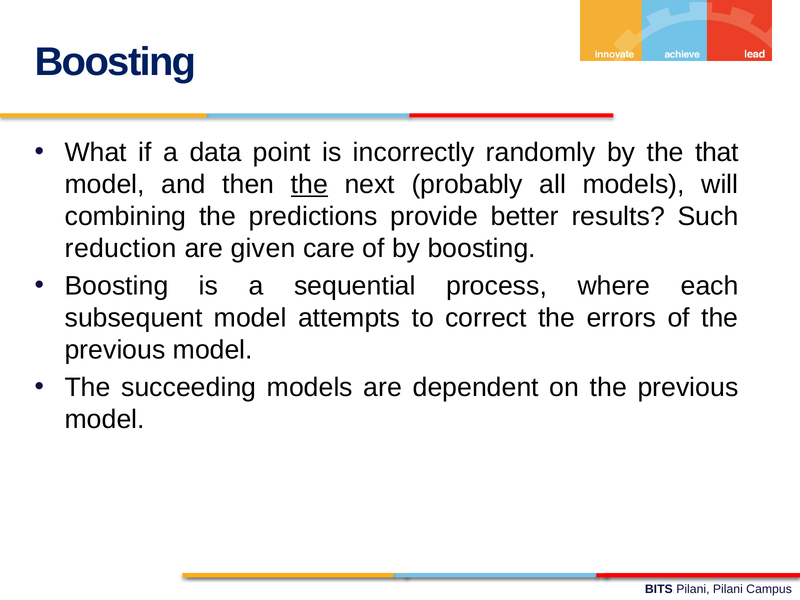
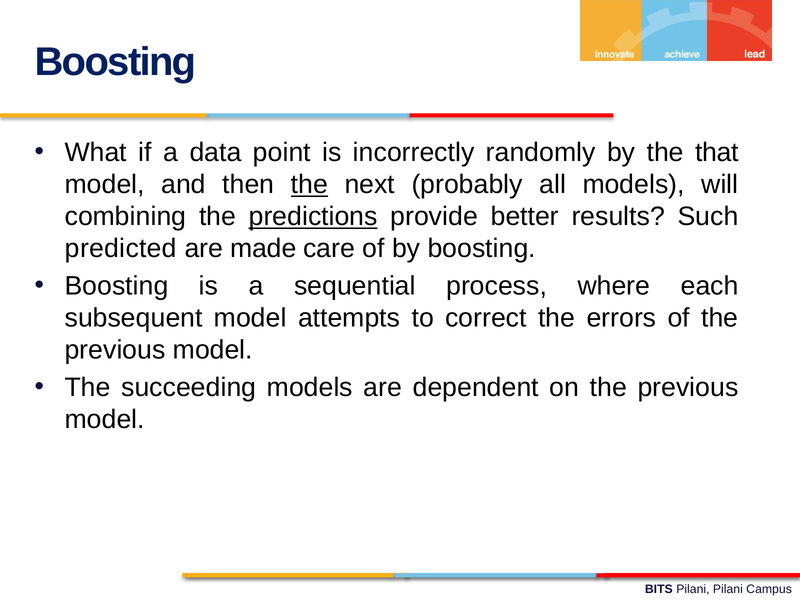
predictions underline: none -> present
reduction: reduction -> predicted
given: given -> made
